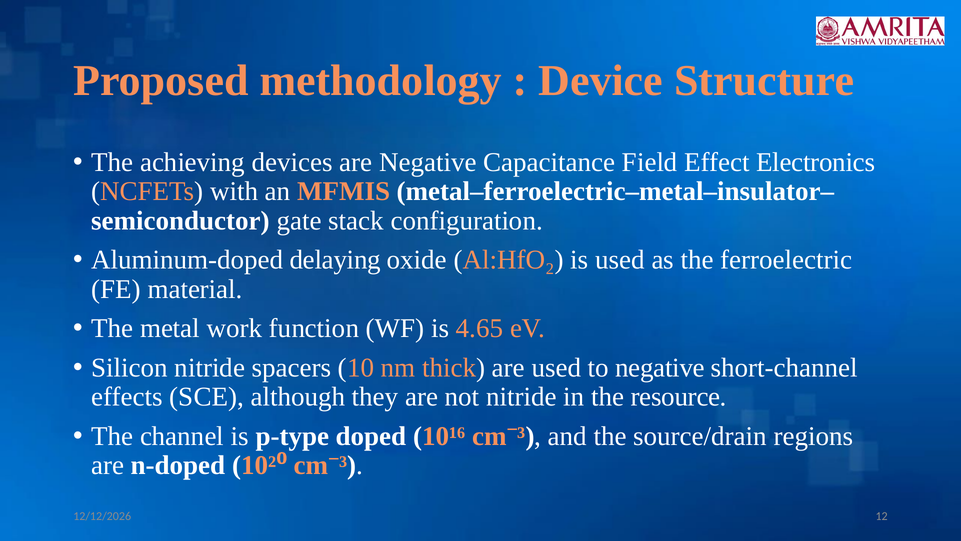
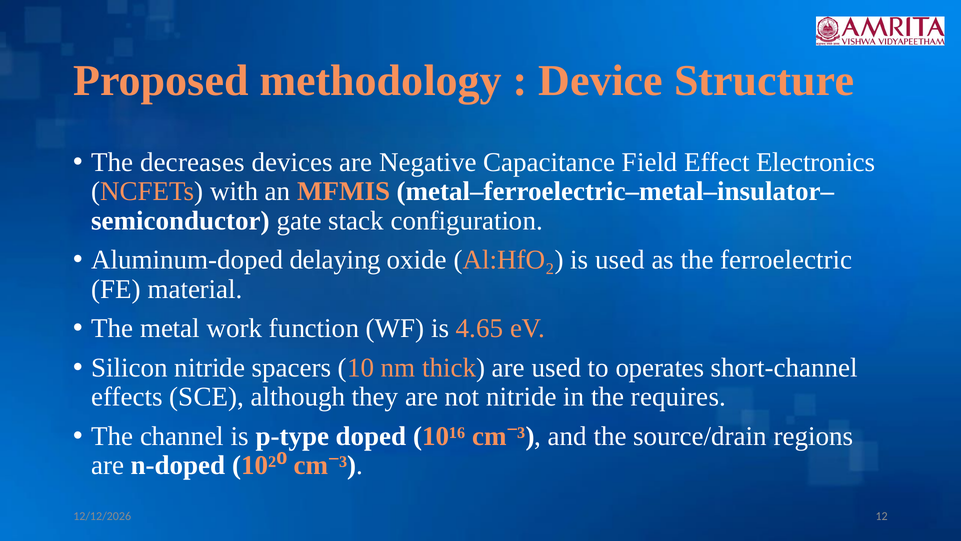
achieving: achieving -> decreases
to negative: negative -> operates
resource: resource -> requires
